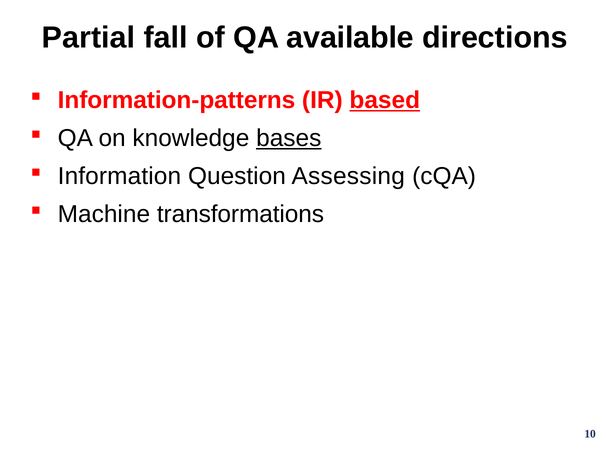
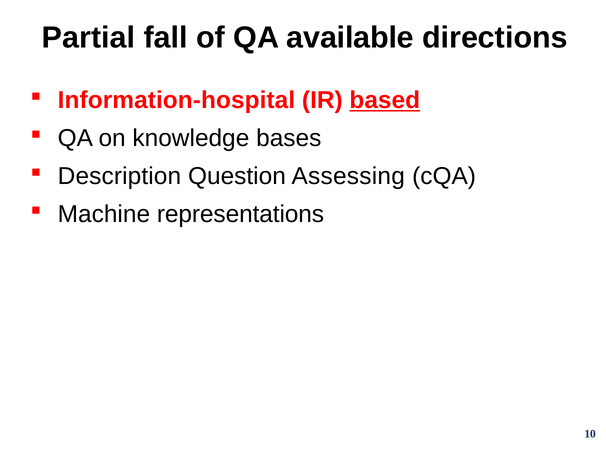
Information-patterns: Information-patterns -> Information-hospital
bases underline: present -> none
Information: Information -> Description
transformations: transformations -> representations
